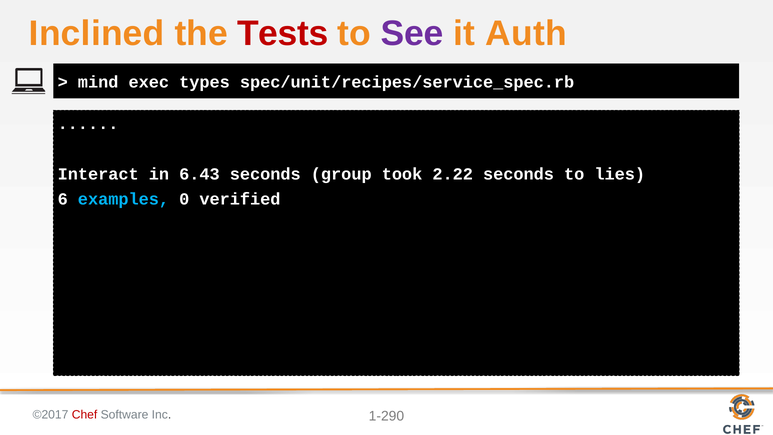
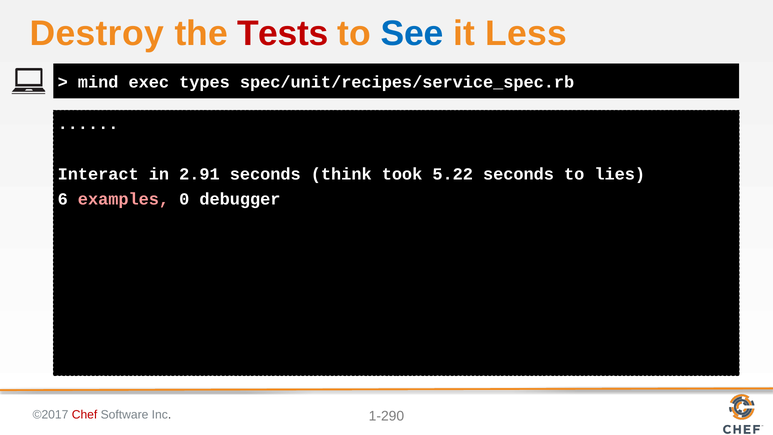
Inclined: Inclined -> Destroy
See colour: purple -> blue
Auth: Auth -> Less
6.43: 6.43 -> 2.91
group: group -> think
2.22: 2.22 -> 5.22
examples colour: light blue -> pink
verified: verified -> debugger
